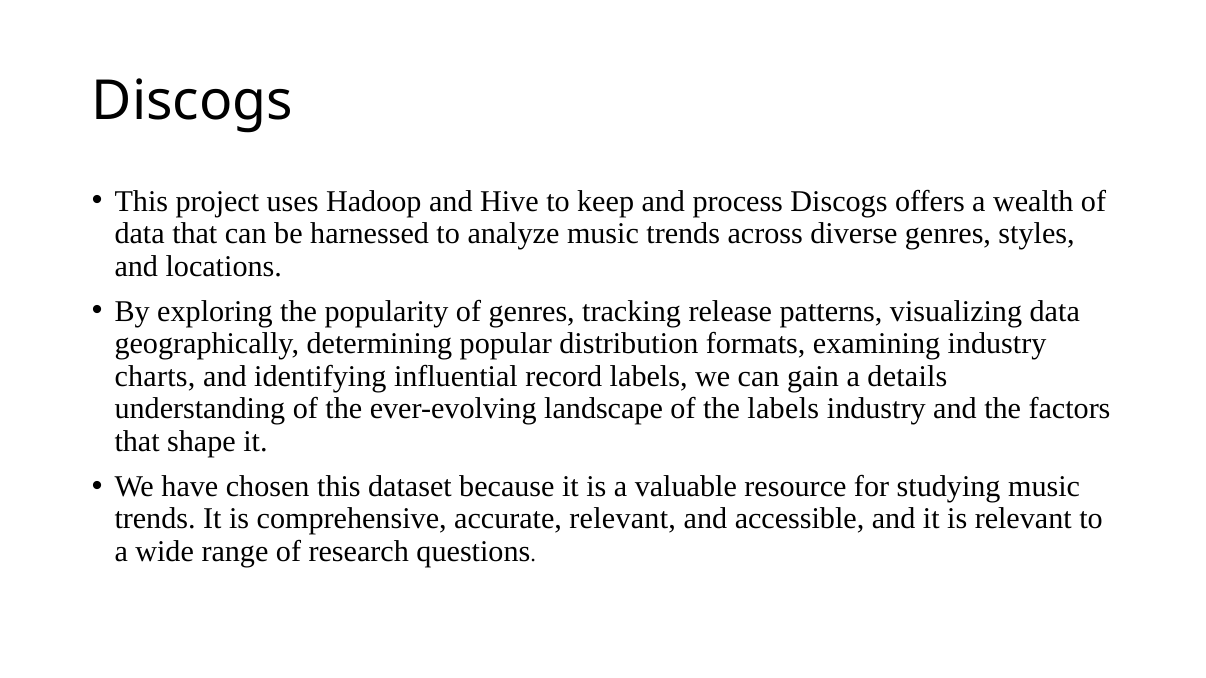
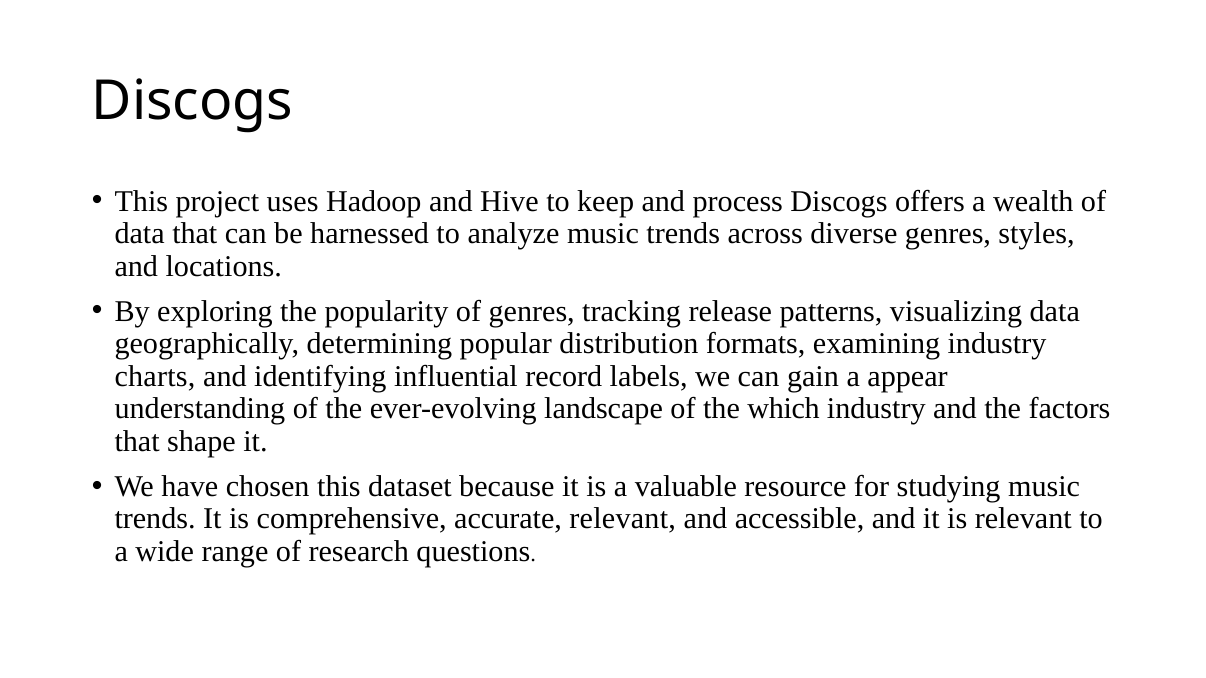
details: details -> appear
the labels: labels -> which
